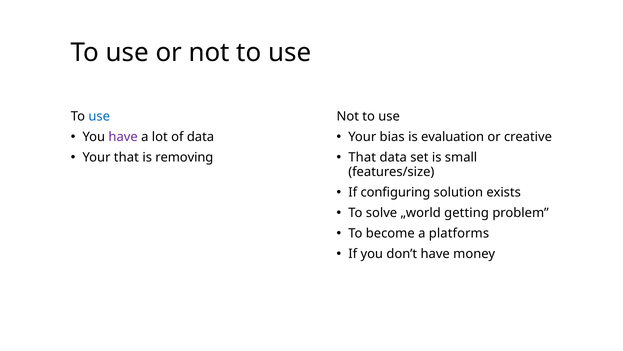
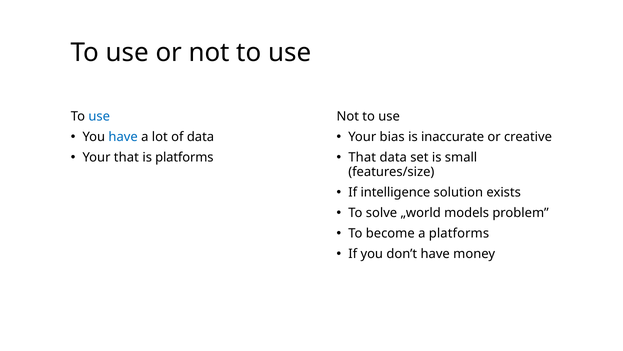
have at (123, 137) colour: purple -> blue
evaluation: evaluation -> inaccurate
is removing: removing -> platforms
configuring: configuring -> intelligence
getting: getting -> models
